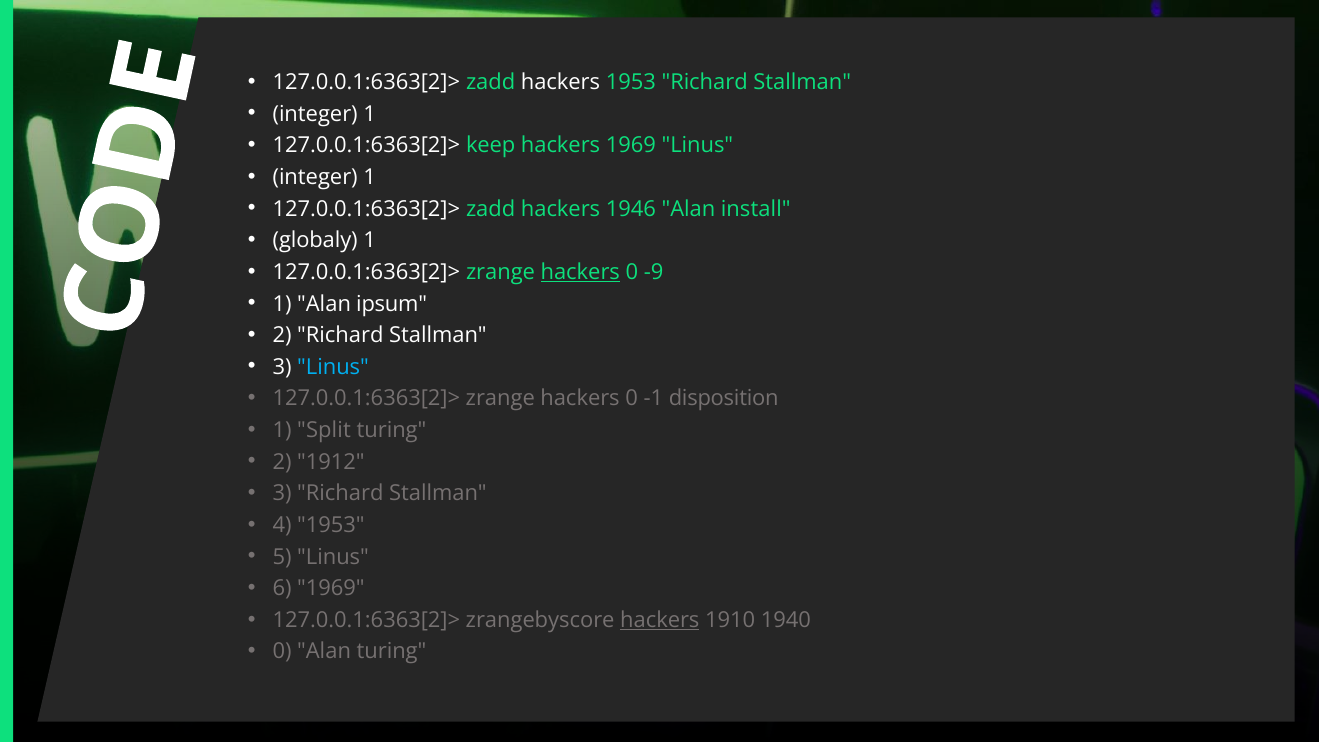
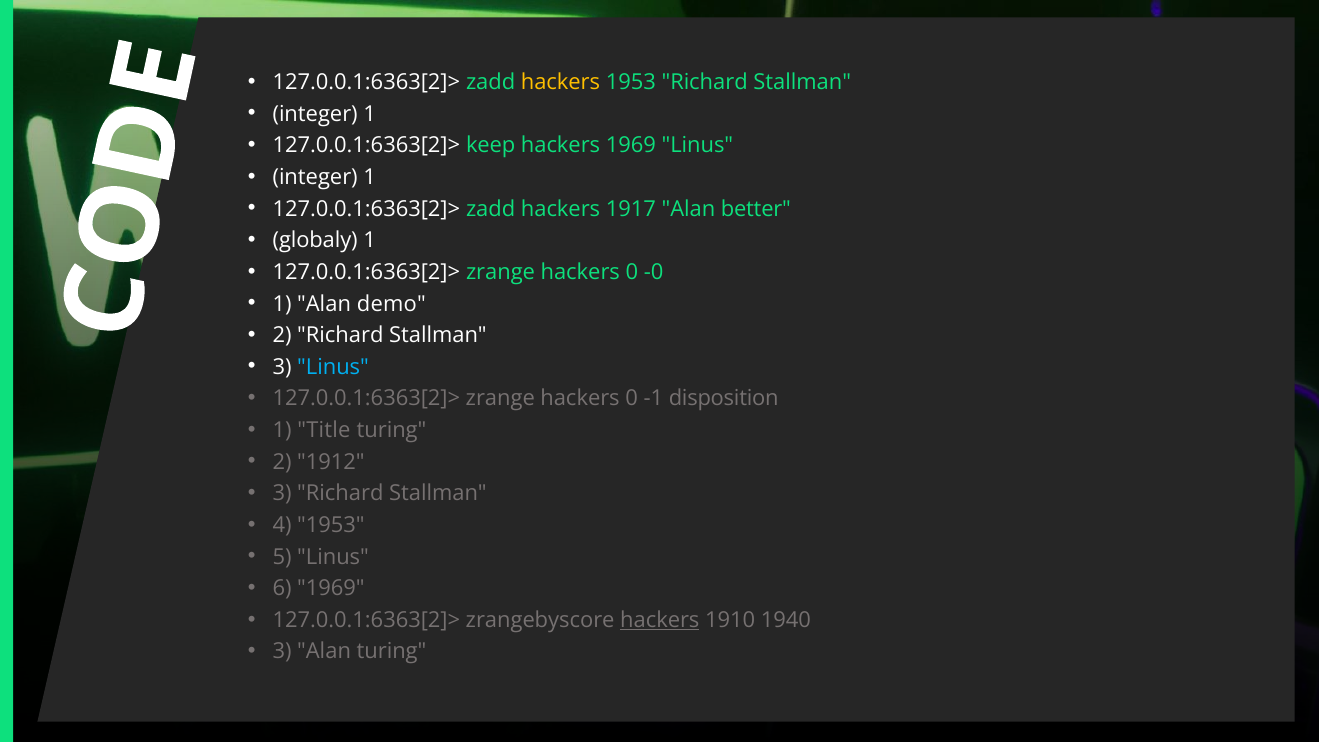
hackers at (560, 82) colour: white -> yellow
1946: 1946 -> 1917
install: install -> better
hackers at (580, 272) underline: present -> none
-9: -9 -> -0
ipsum: ipsum -> demo
Split: Split -> Title
0 at (282, 652): 0 -> 3
